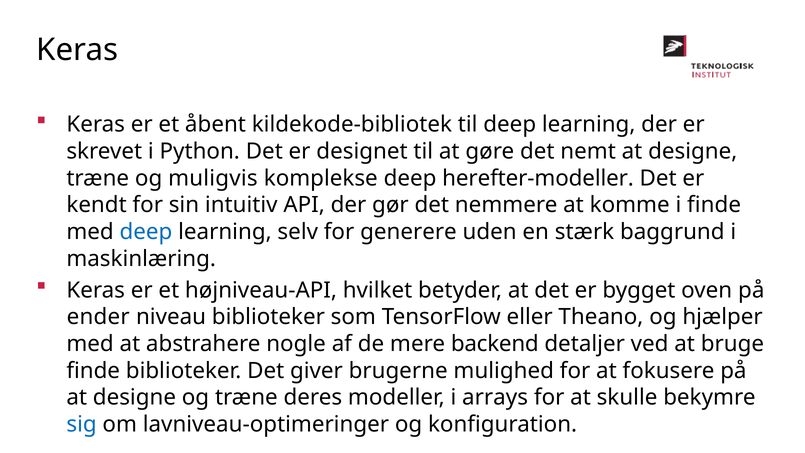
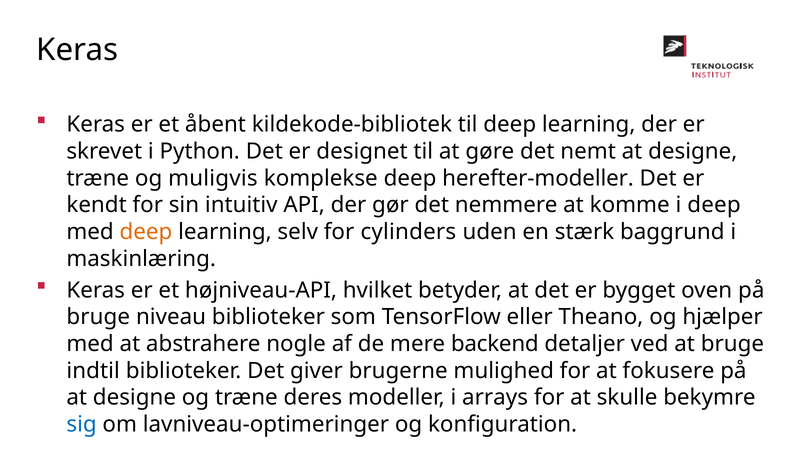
i finde: finde -> deep
deep at (146, 232) colour: blue -> orange
generere: generere -> cylinders
ender at (98, 317): ender -> bruge
finde at (93, 371): finde -> indtil
